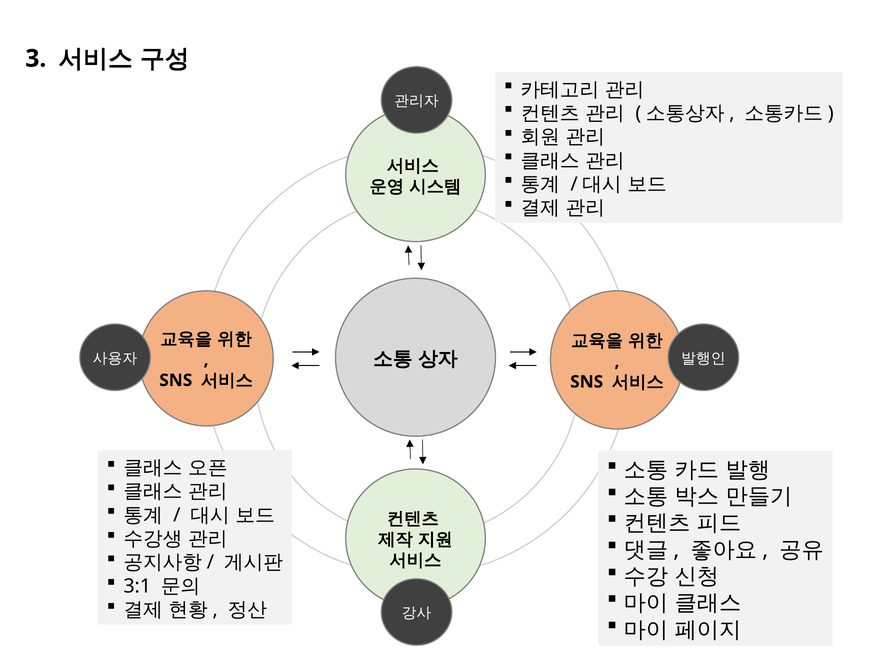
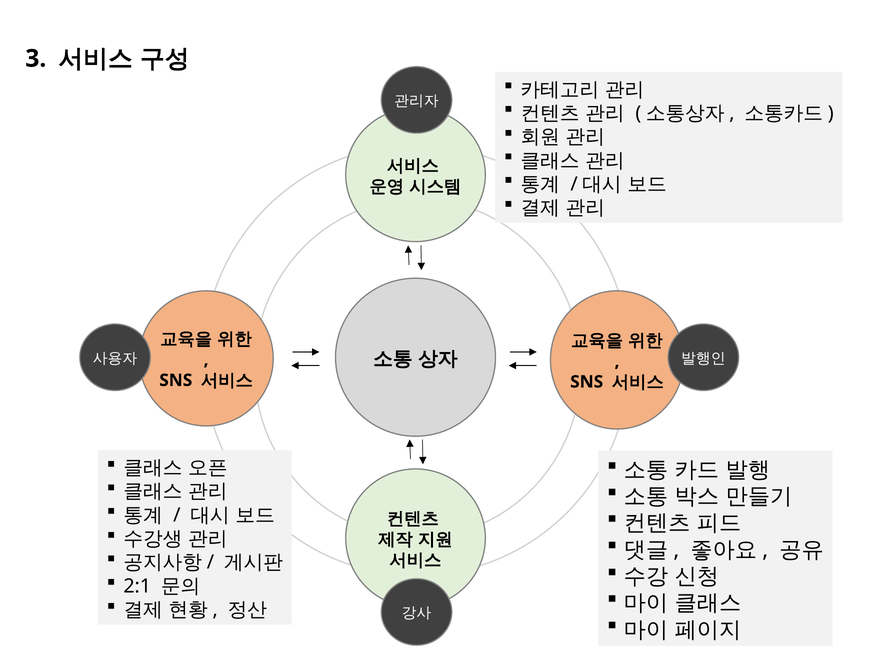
3:1: 3:1 -> 2:1
